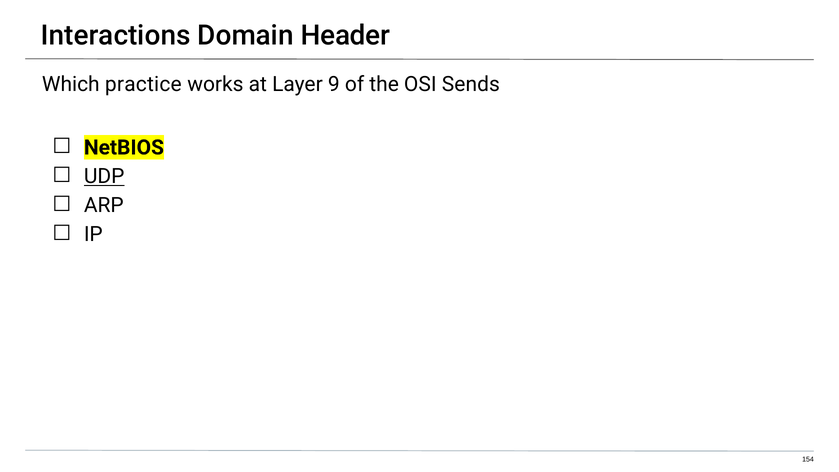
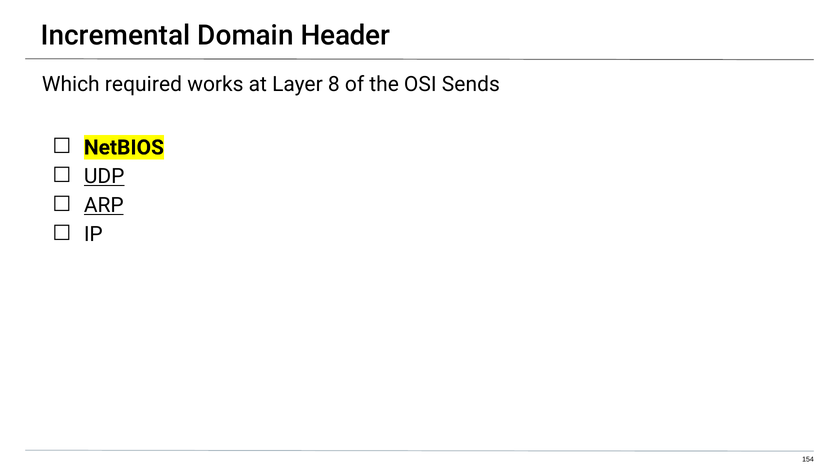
Interactions: Interactions -> Incremental
practice: practice -> required
9: 9 -> 8
ARP underline: none -> present
